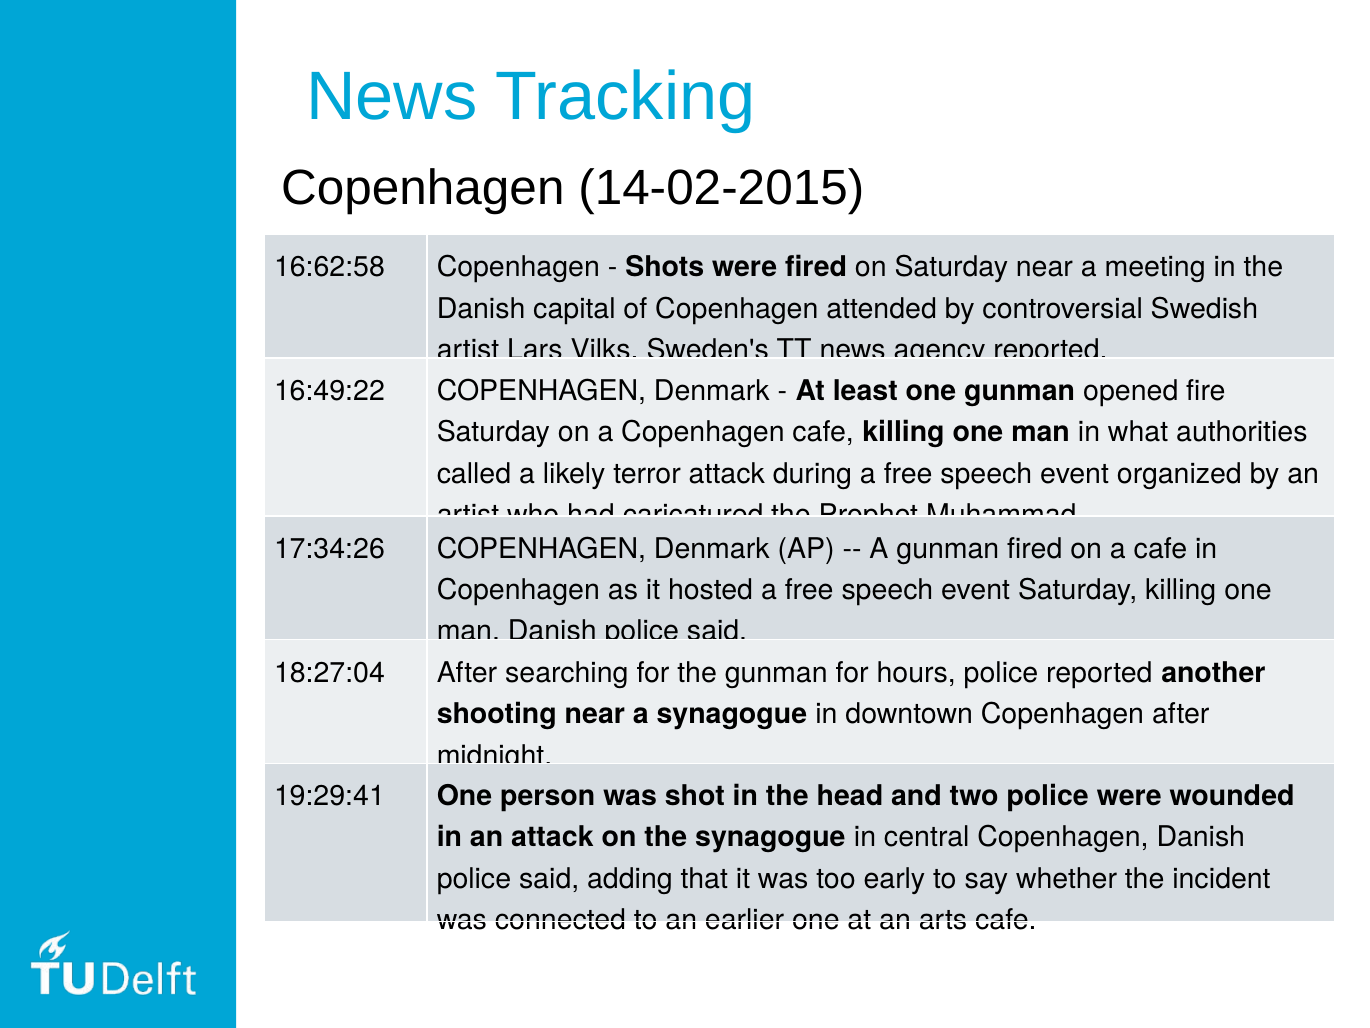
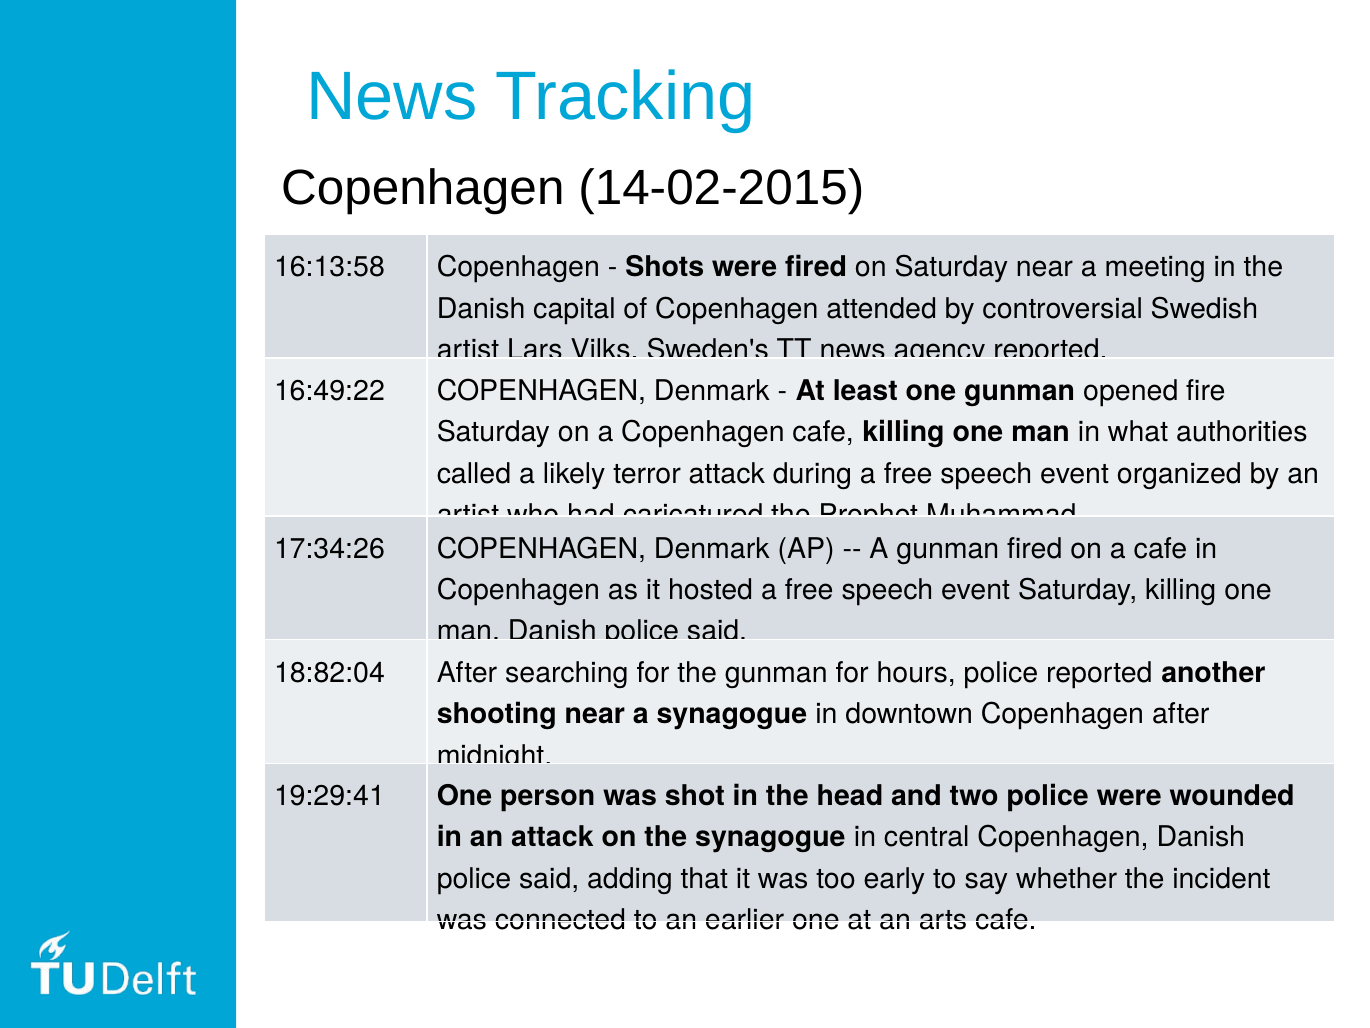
16:62:58: 16:62:58 -> 16:13:58
18:27:04: 18:27:04 -> 18:82:04
